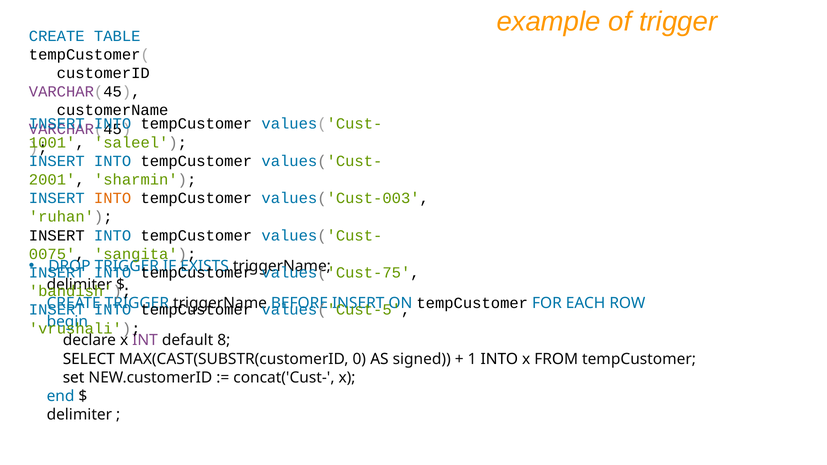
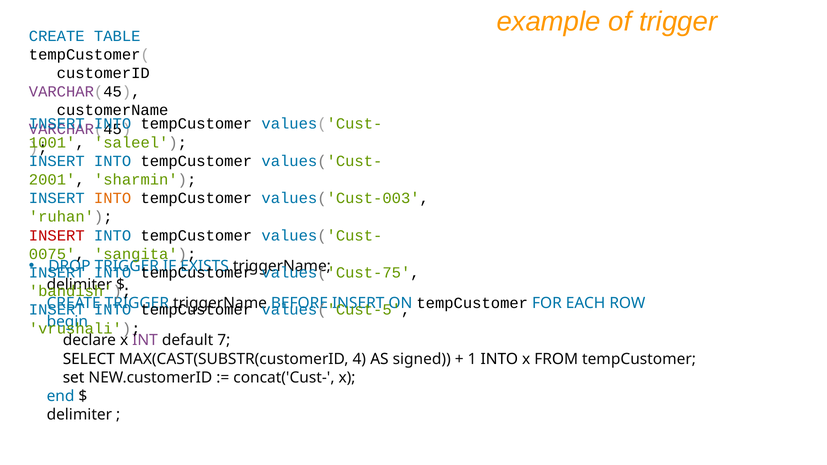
INSERT at (57, 236) colour: black -> red
8: 8 -> 7
0: 0 -> 4
